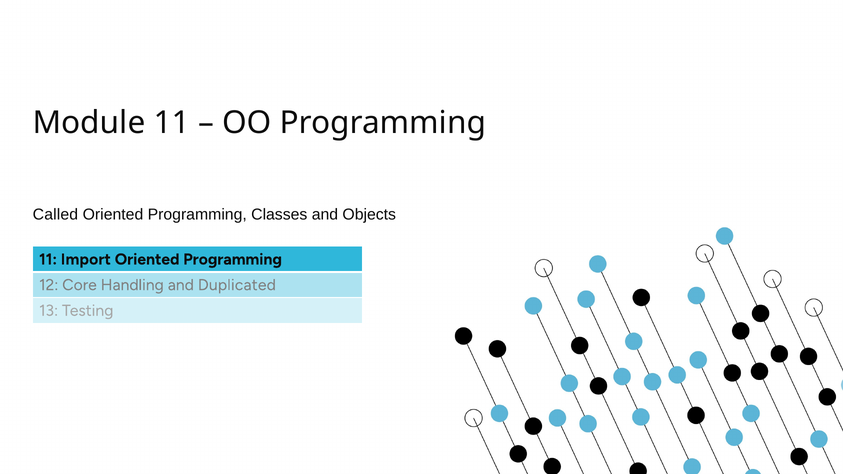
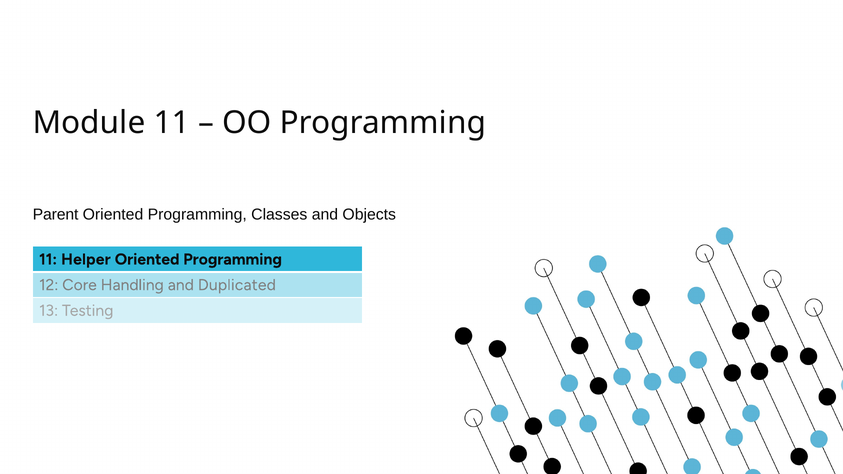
Called: Called -> Parent
Import: Import -> Helper
